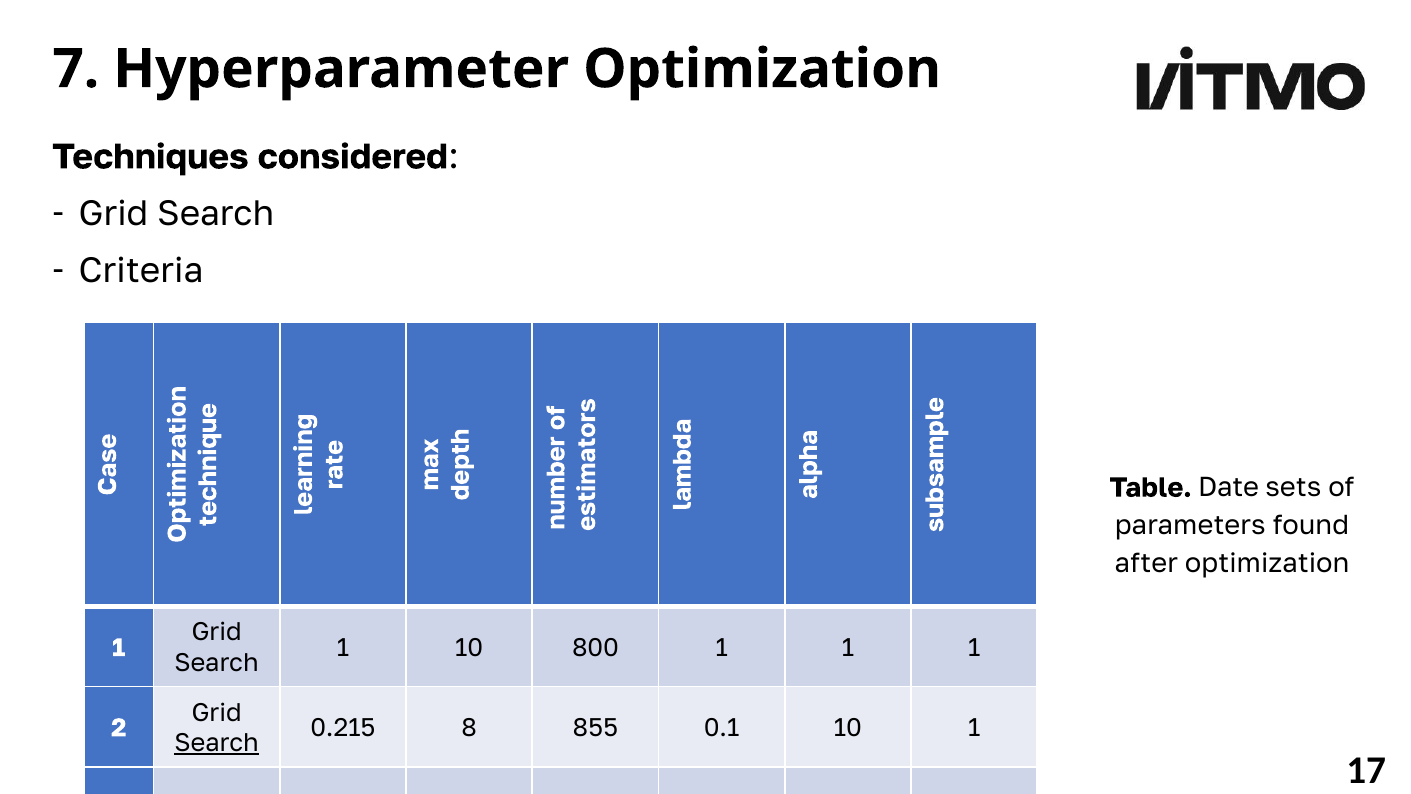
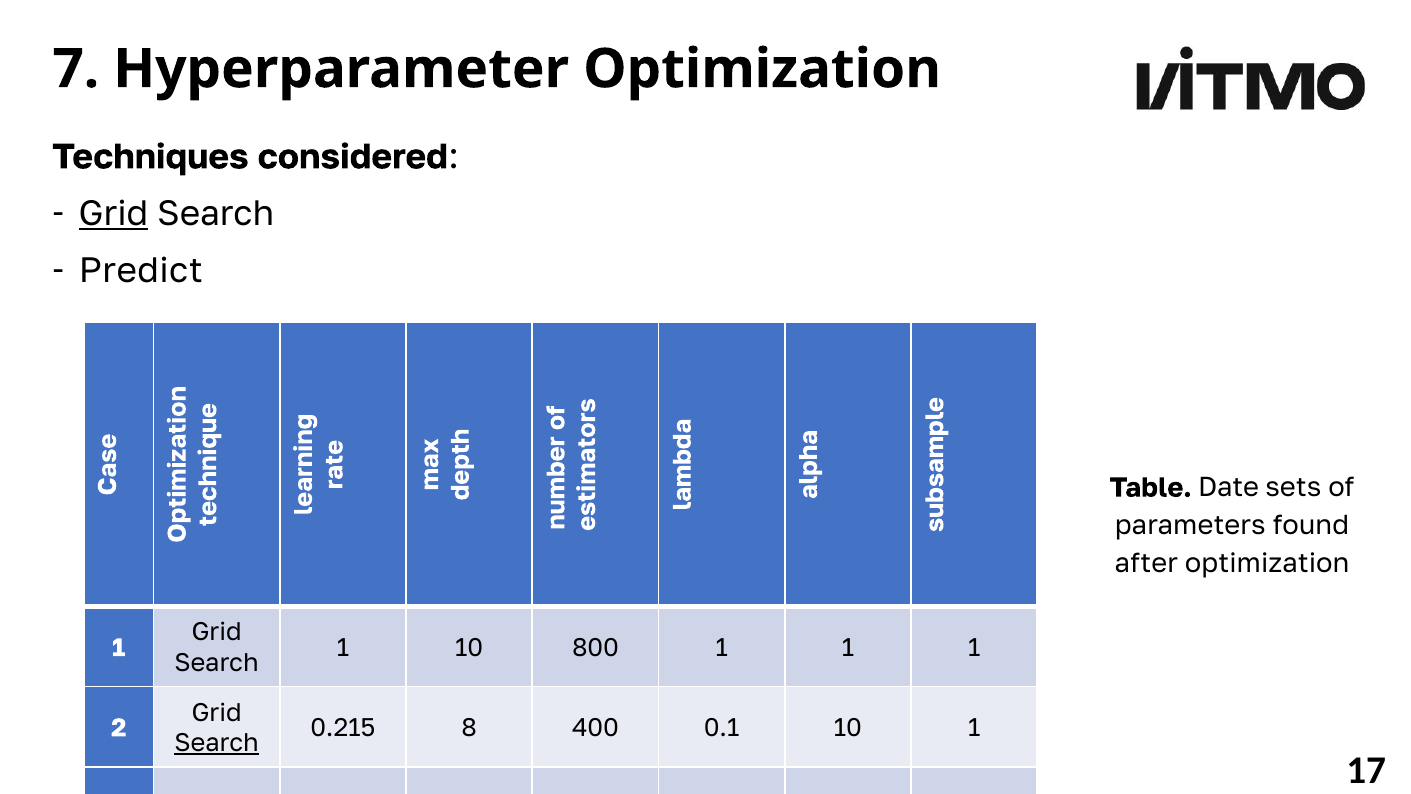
Grid at (114, 214) underline: none -> present
Criteria: Criteria -> Predict
855: 855 -> 400
